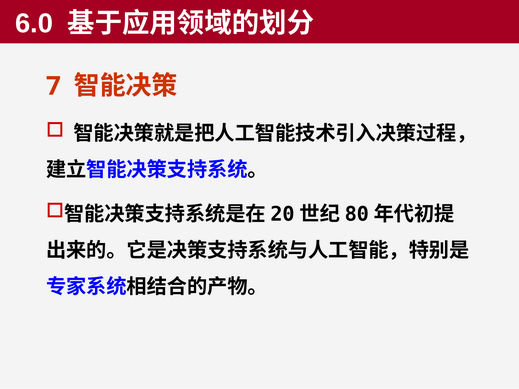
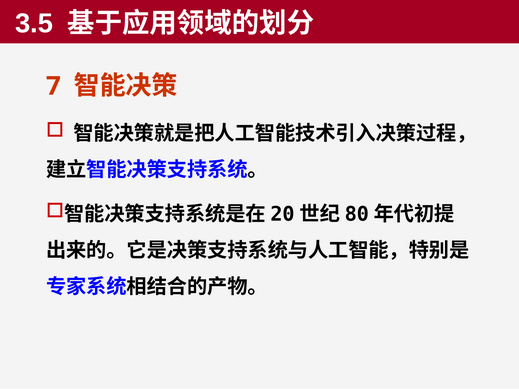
6.0: 6.0 -> 3.5
